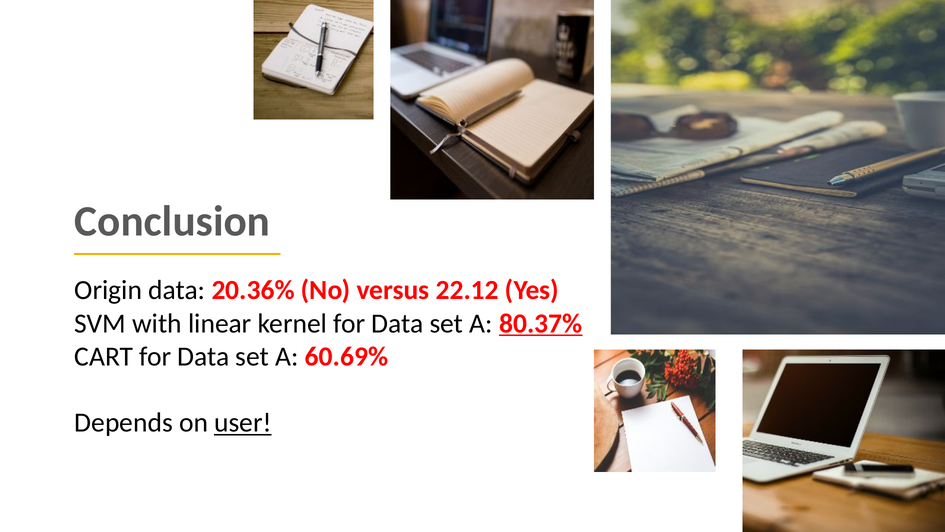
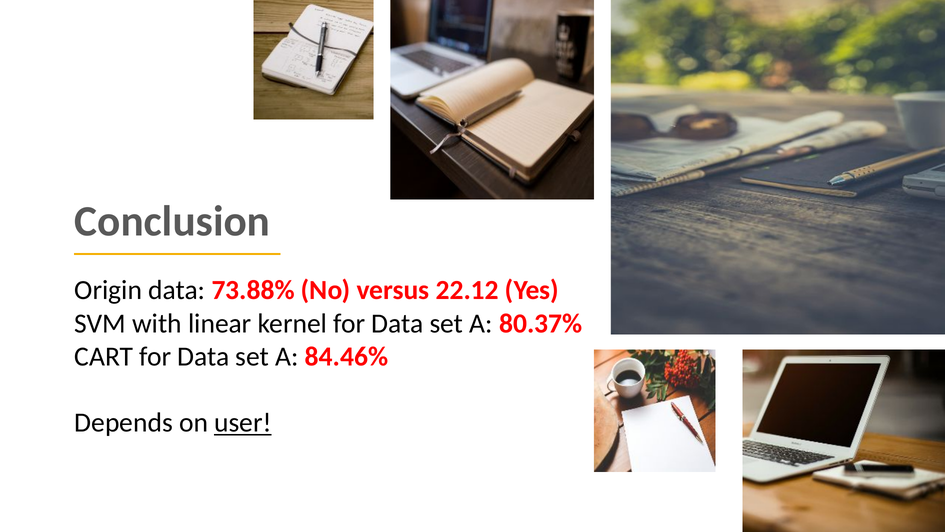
20.36%: 20.36% -> 73.88%
80.37% underline: present -> none
60.69%: 60.69% -> 84.46%
